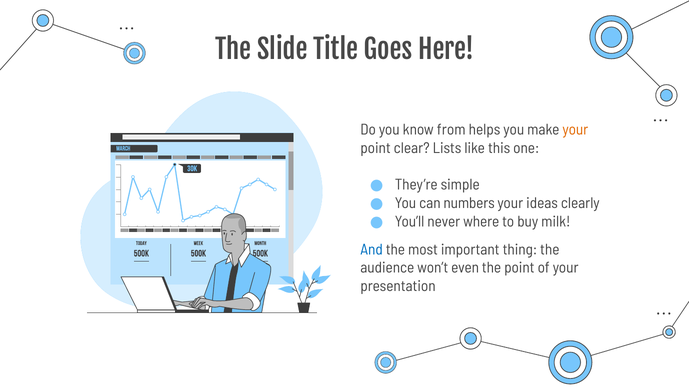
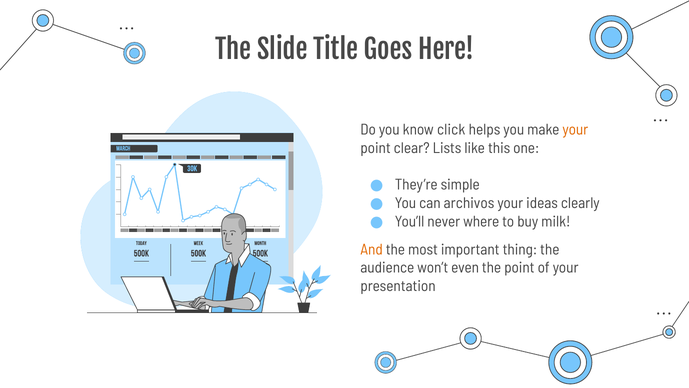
from: from -> click
numbers: numbers -> archivos
And colour: blue -> orange
